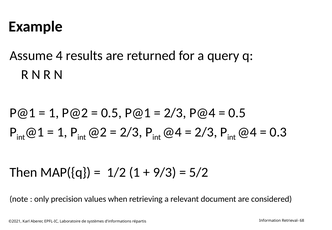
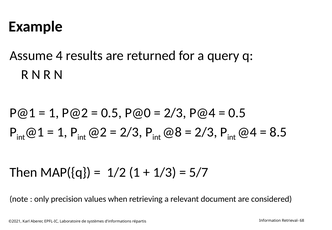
0.5 P@1: P@1 -> P@0
@4 at (172, 132): @4 -> @8
0.3: 0.3 -> 8.5
9/3: 9/3 -> 1/3
5/2: 5/2 -> 5/7
